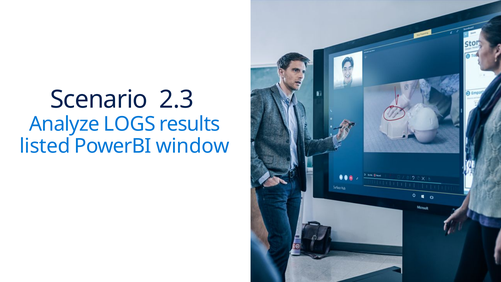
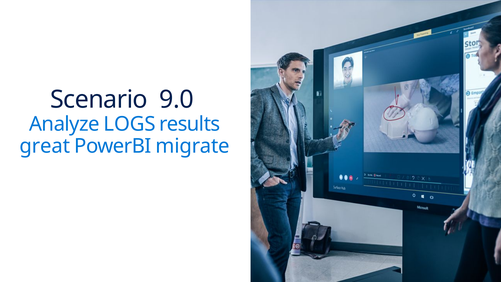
2.3: 2.3 -> 9.0
listed: listed -> great
window: window -> migrate
